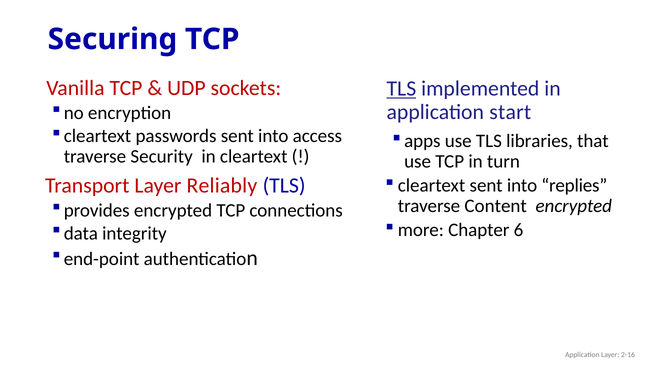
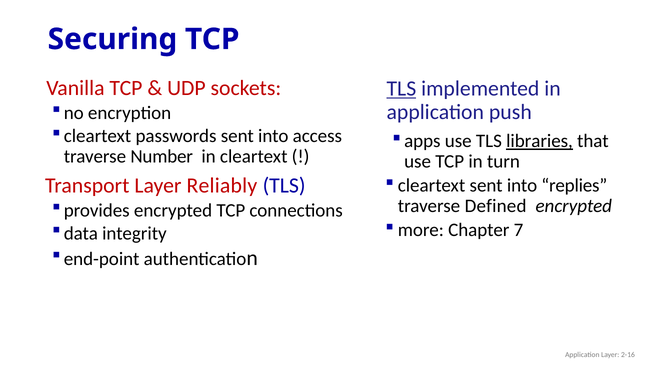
start: start -> push
libraries underline: none -> present
Security: Security -> Number
Content: Content -> Defined
6: 6 -> 7
